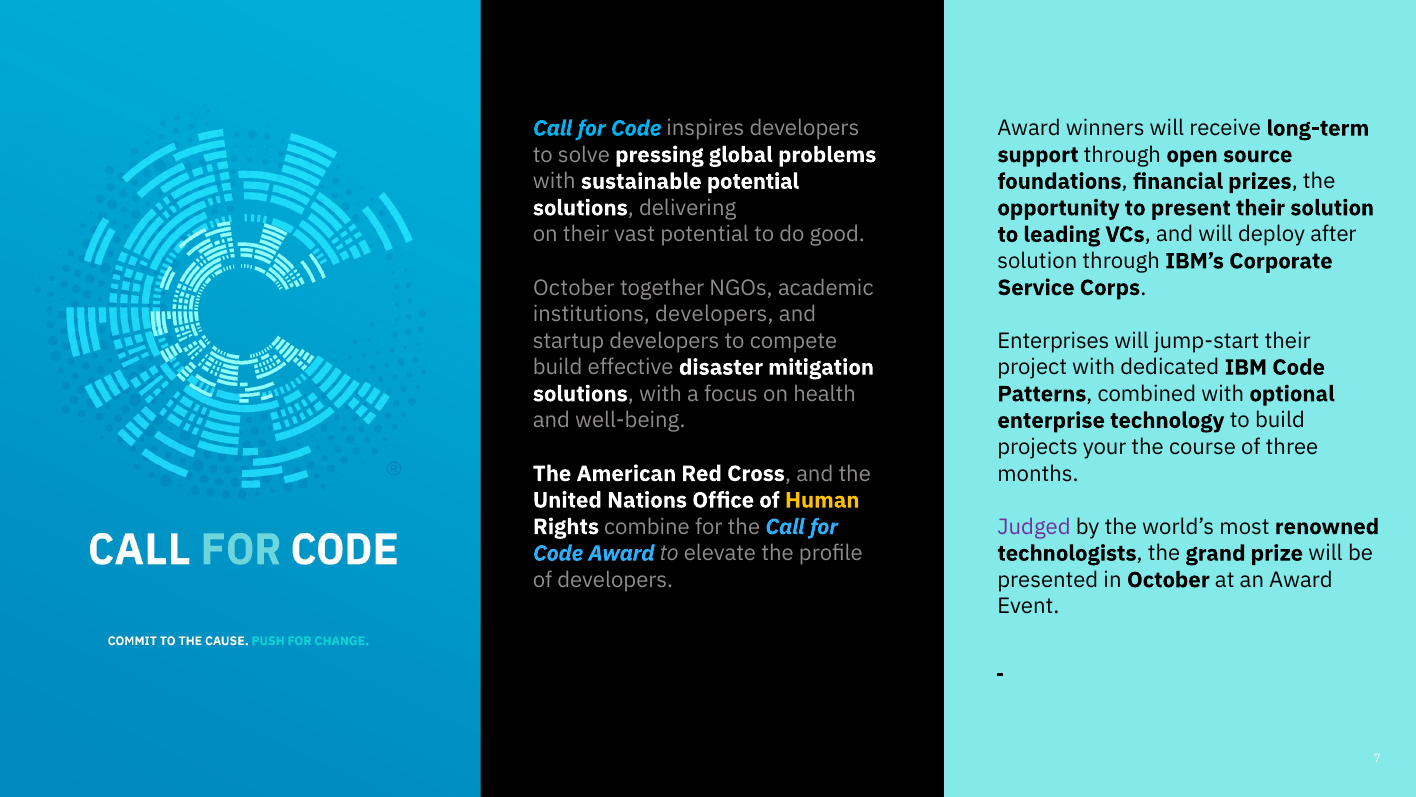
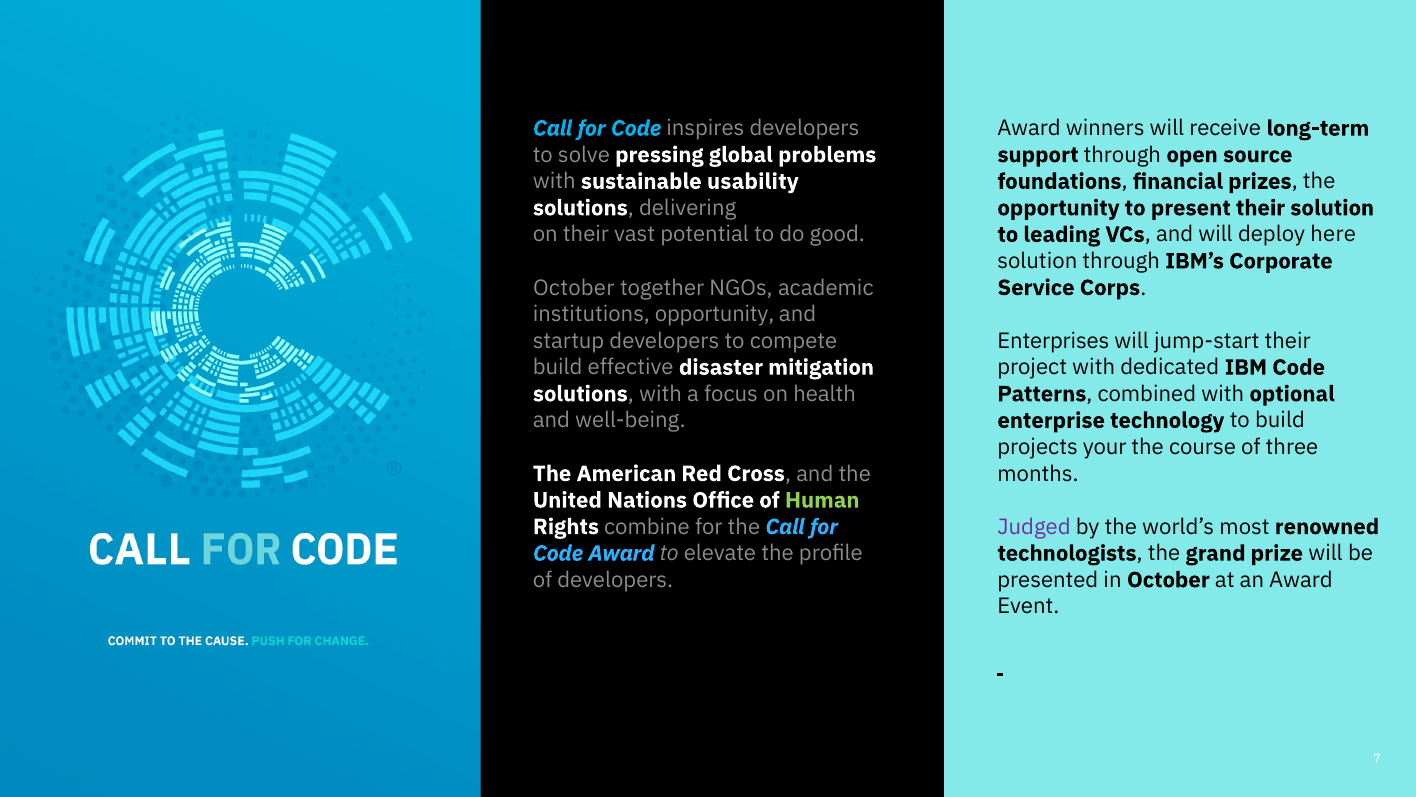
sustainable potential: potential -> usability
after: after -> here
institutions developers: developers -> opportunity
Human colour: yellow -> light green
